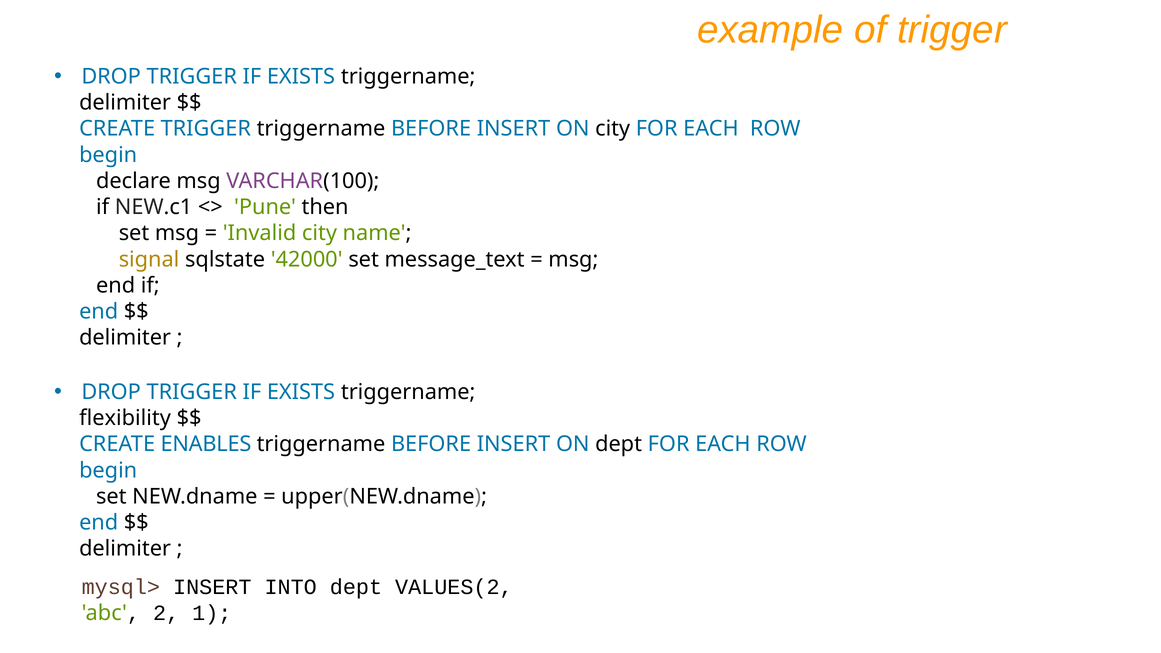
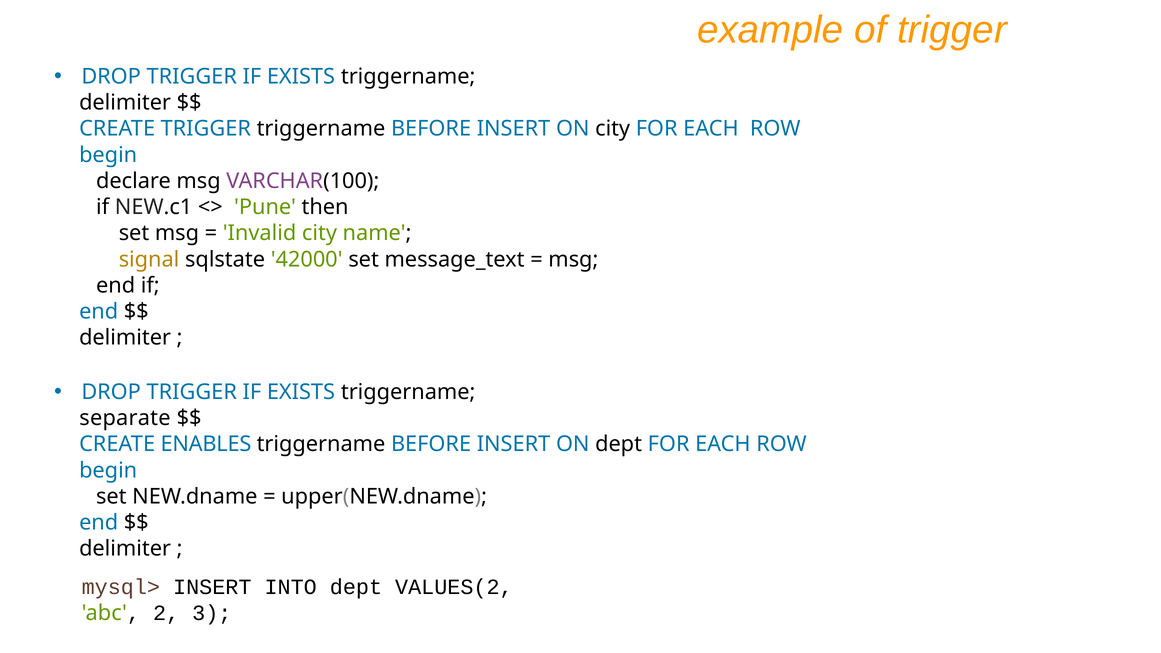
flexibility: flexibility -> separate
1: 1 -> 3
